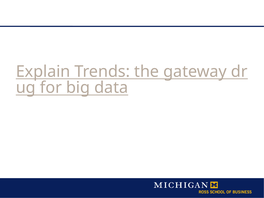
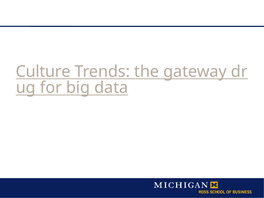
Explain: Explain -> Culture
